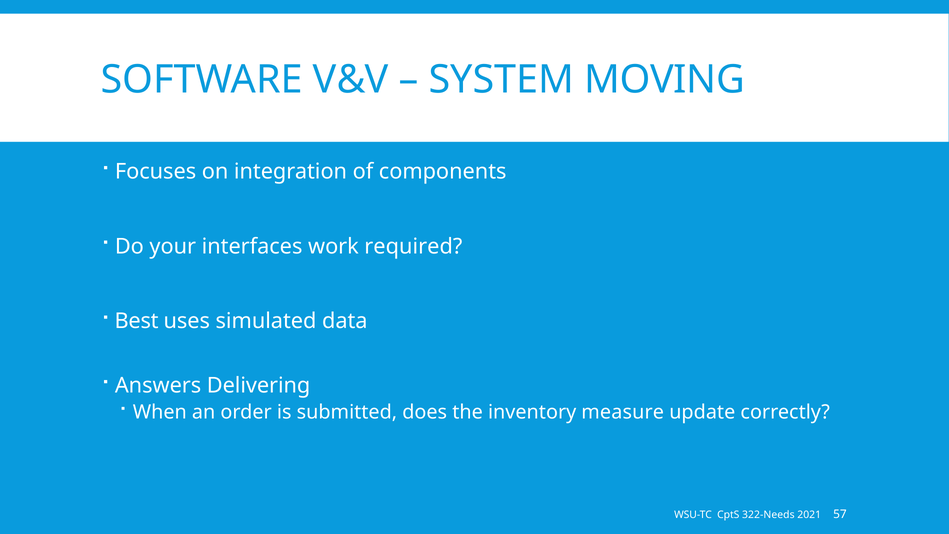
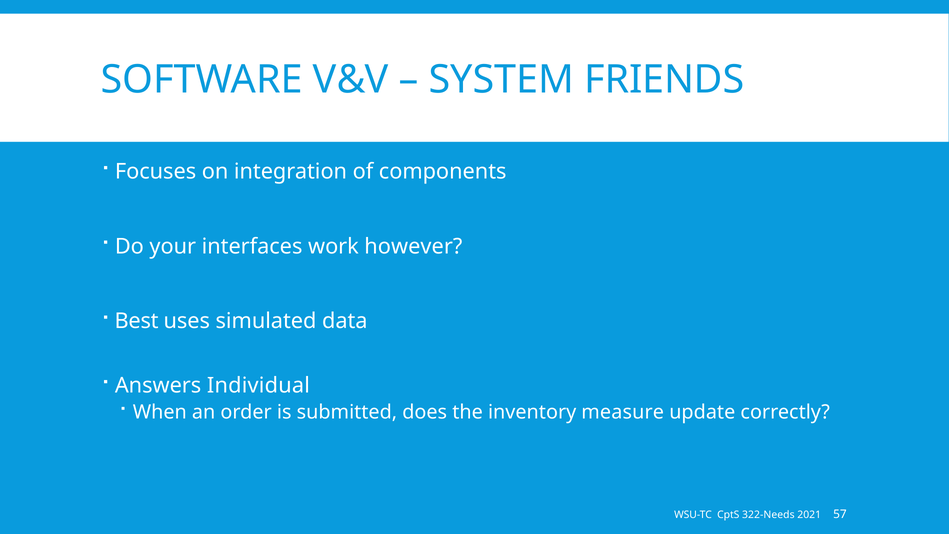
MOVING: MOVING -> FRIENDS
required: required -> however
Delivering: Delivering -> Individual
